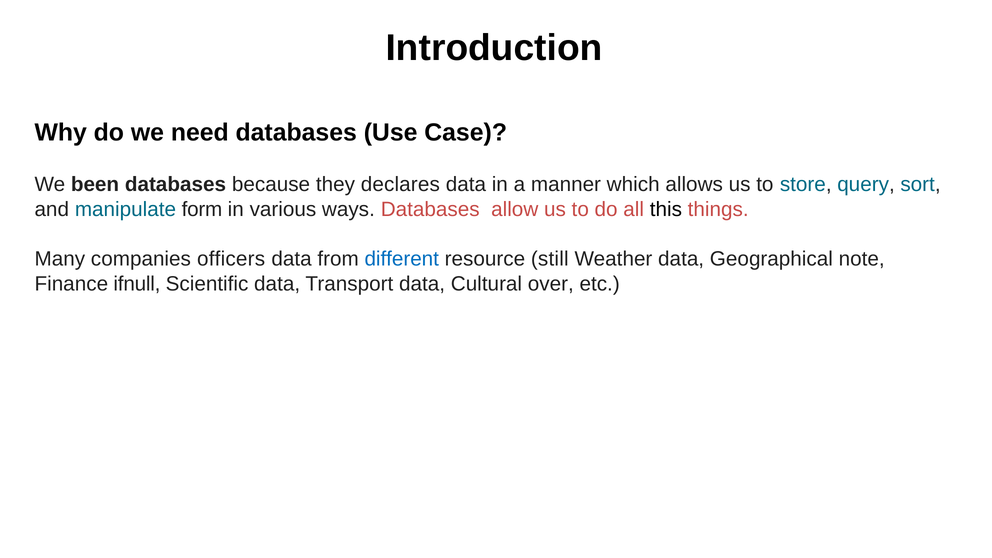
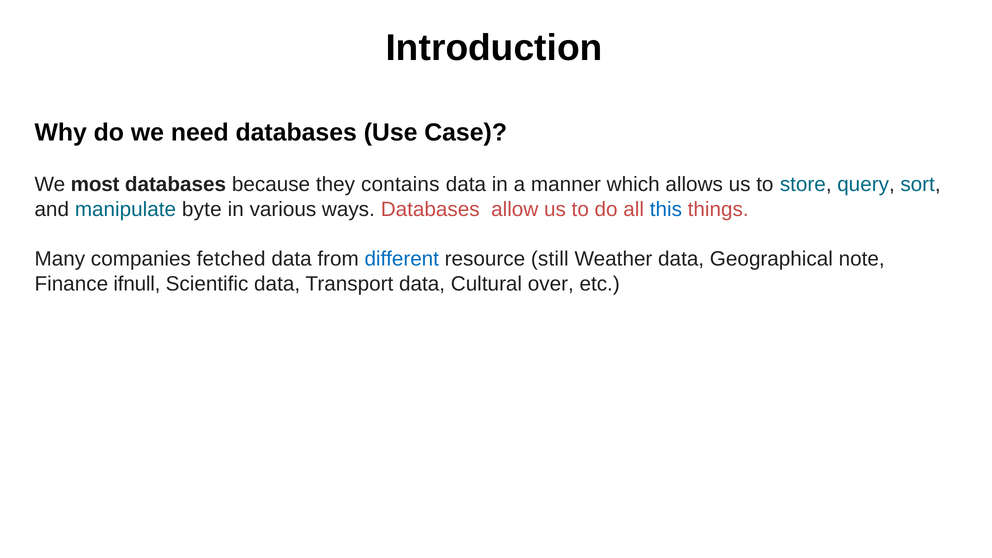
been: been -> most
declares: declares -> contains
form: form -> byte
this colour: black -> blue
officers: officers -> fetched
